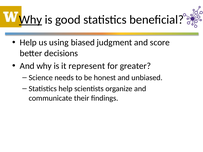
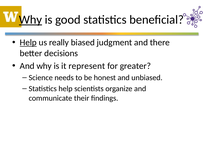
Help at (28, 43) underline: none -> present
using: using -> really
score: score -> there
